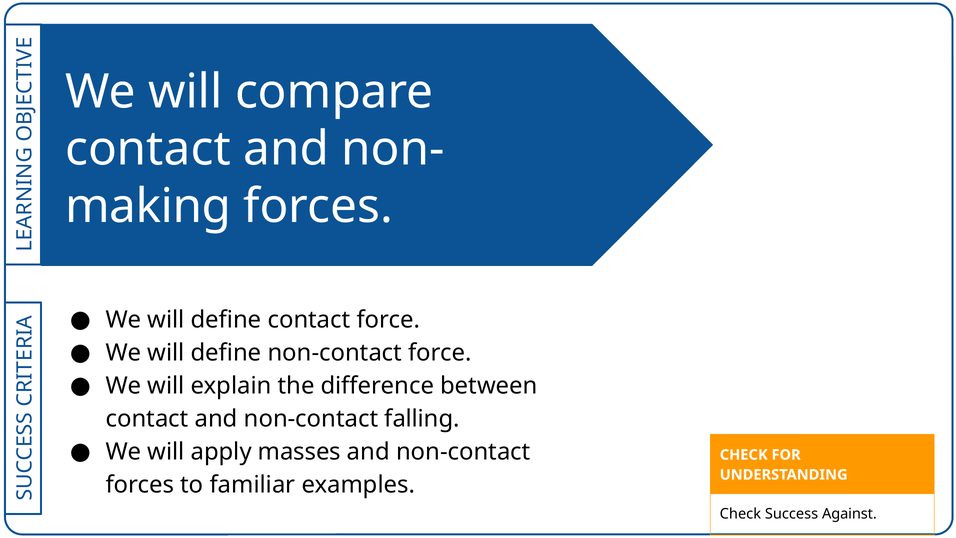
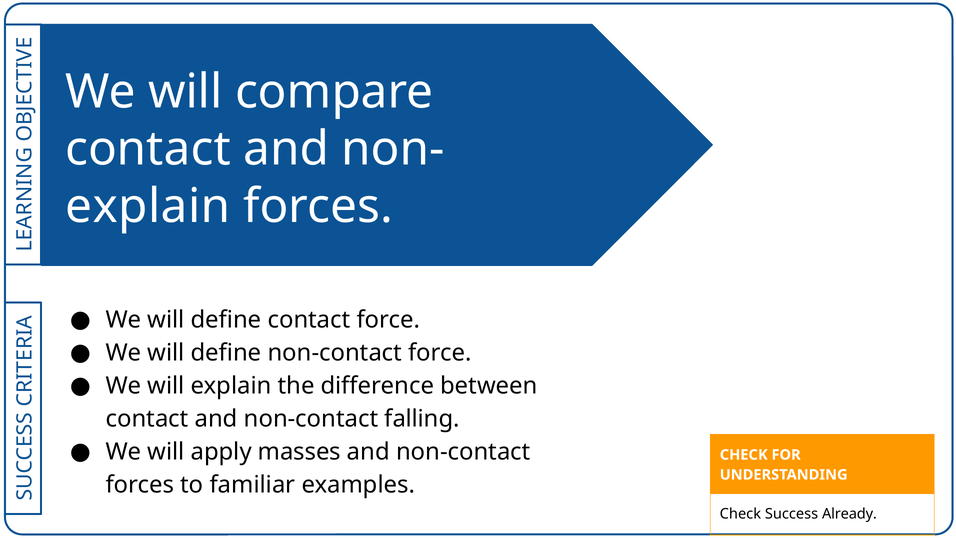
making at (148, 207): making -> explain
Against: Against -> Already
